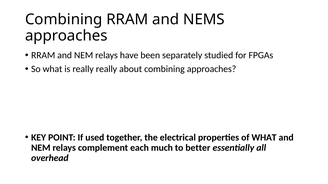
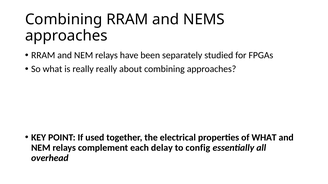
much: much -> delay
better: better -> config
